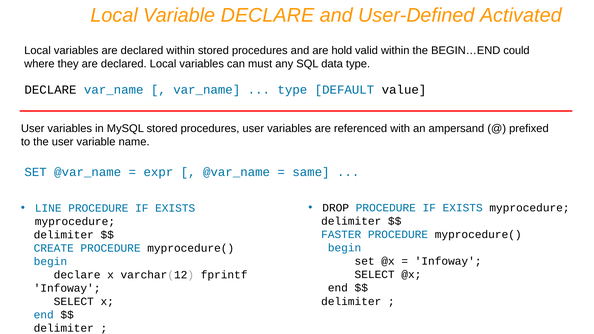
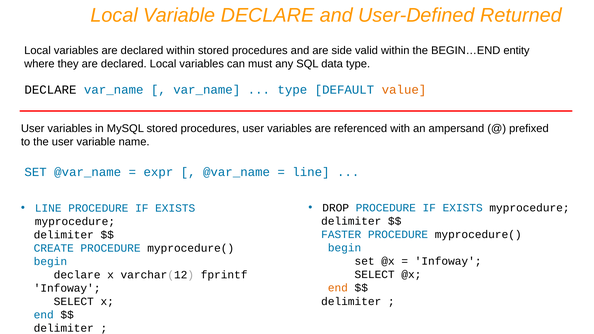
Activated: Activated -> Returned
hold: hold -> side
could: could -> entity
value colour: black -> orange
same at (311, 172): same -> line
end at (338, 288) colour: black -> orange
